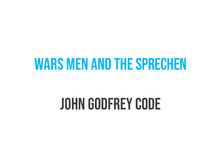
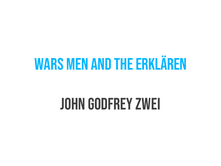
sprechen: sprechen -> erklären
Code: Code -> Zwei
